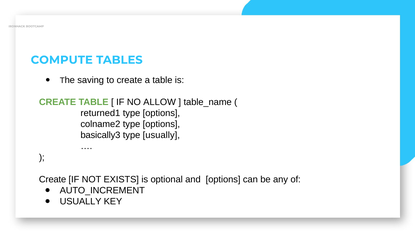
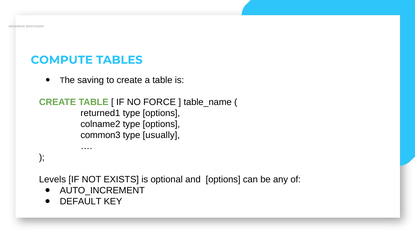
ALLOW: ALLOW -> FORCE
basically3: basically3 -> common3
Create at (53, 180): Create -> Levels
USUALLY at (81, 202): USUALLY -> DEFAULT
